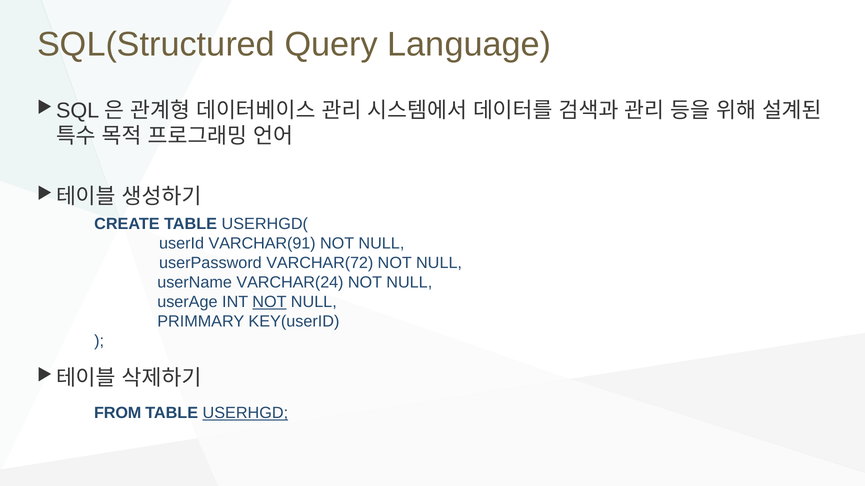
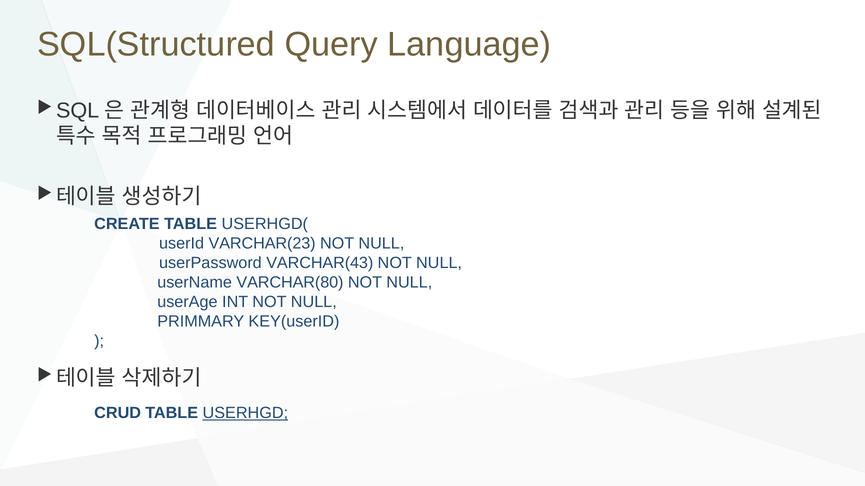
VARCHAR(91: VARCHAR(91 -> VARCHAR(23
VARCHAR(72: VARCHAR(72 -> VARCHAR(43
VARCHAR(24: VARCHAR(24 -> VARCHAR(80
NOT at (269, 302) underline: present -> none
FROM: FROM -> CRUD
